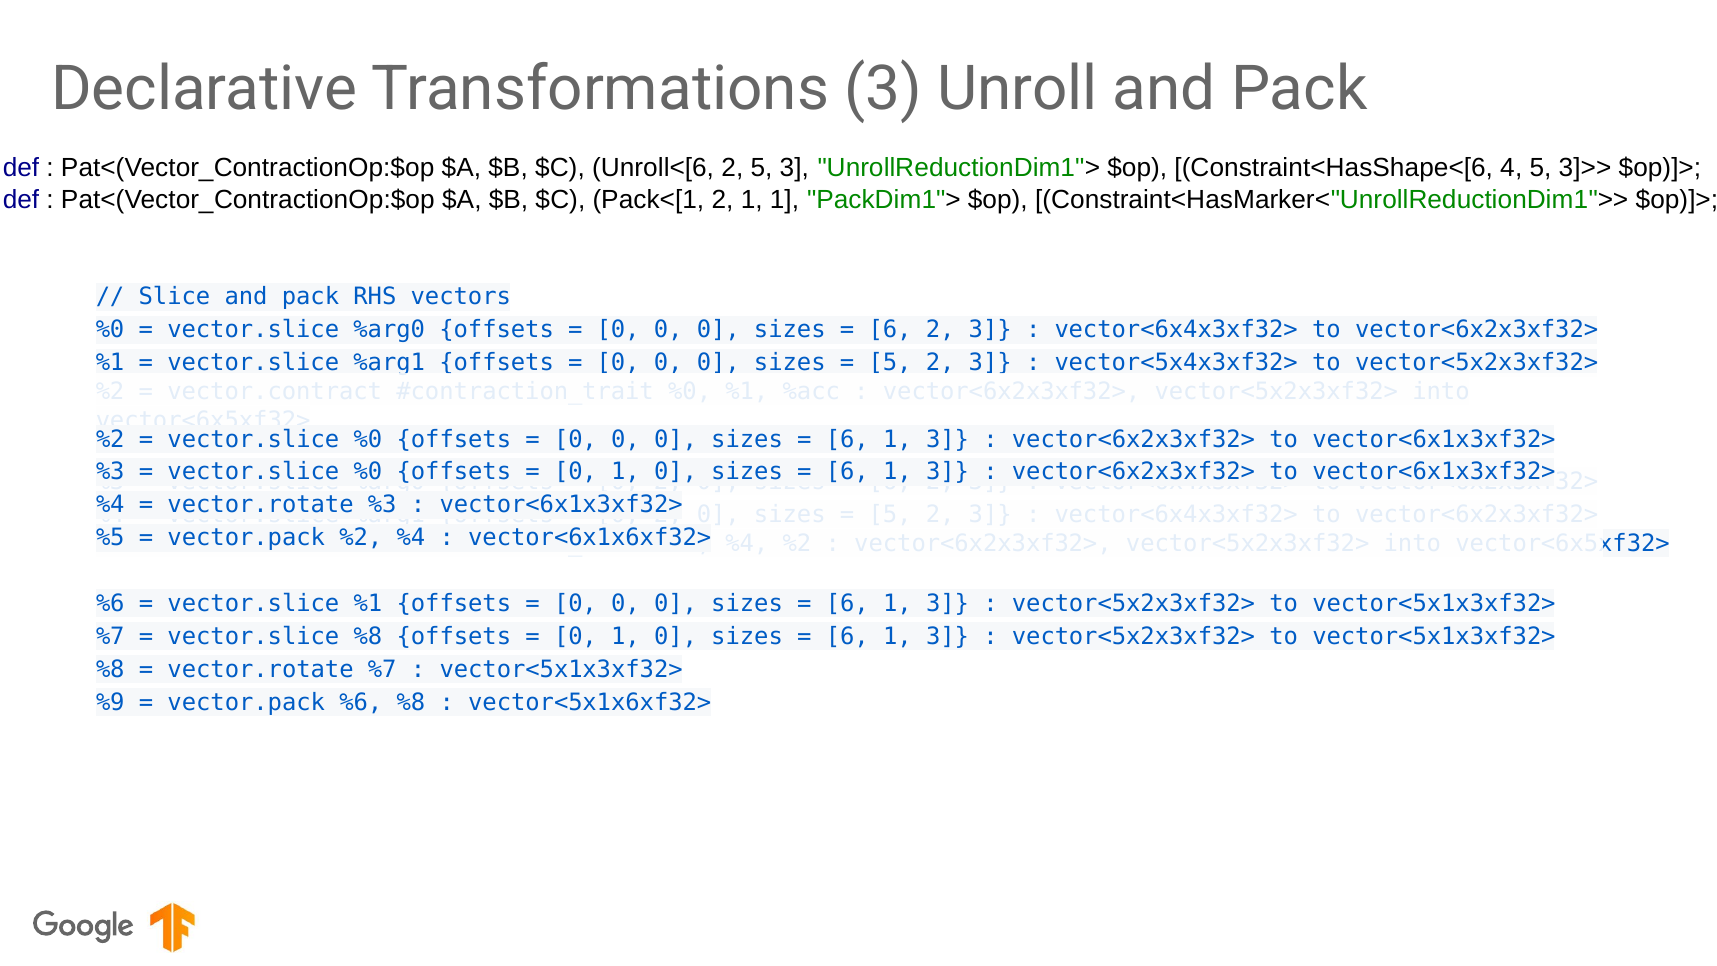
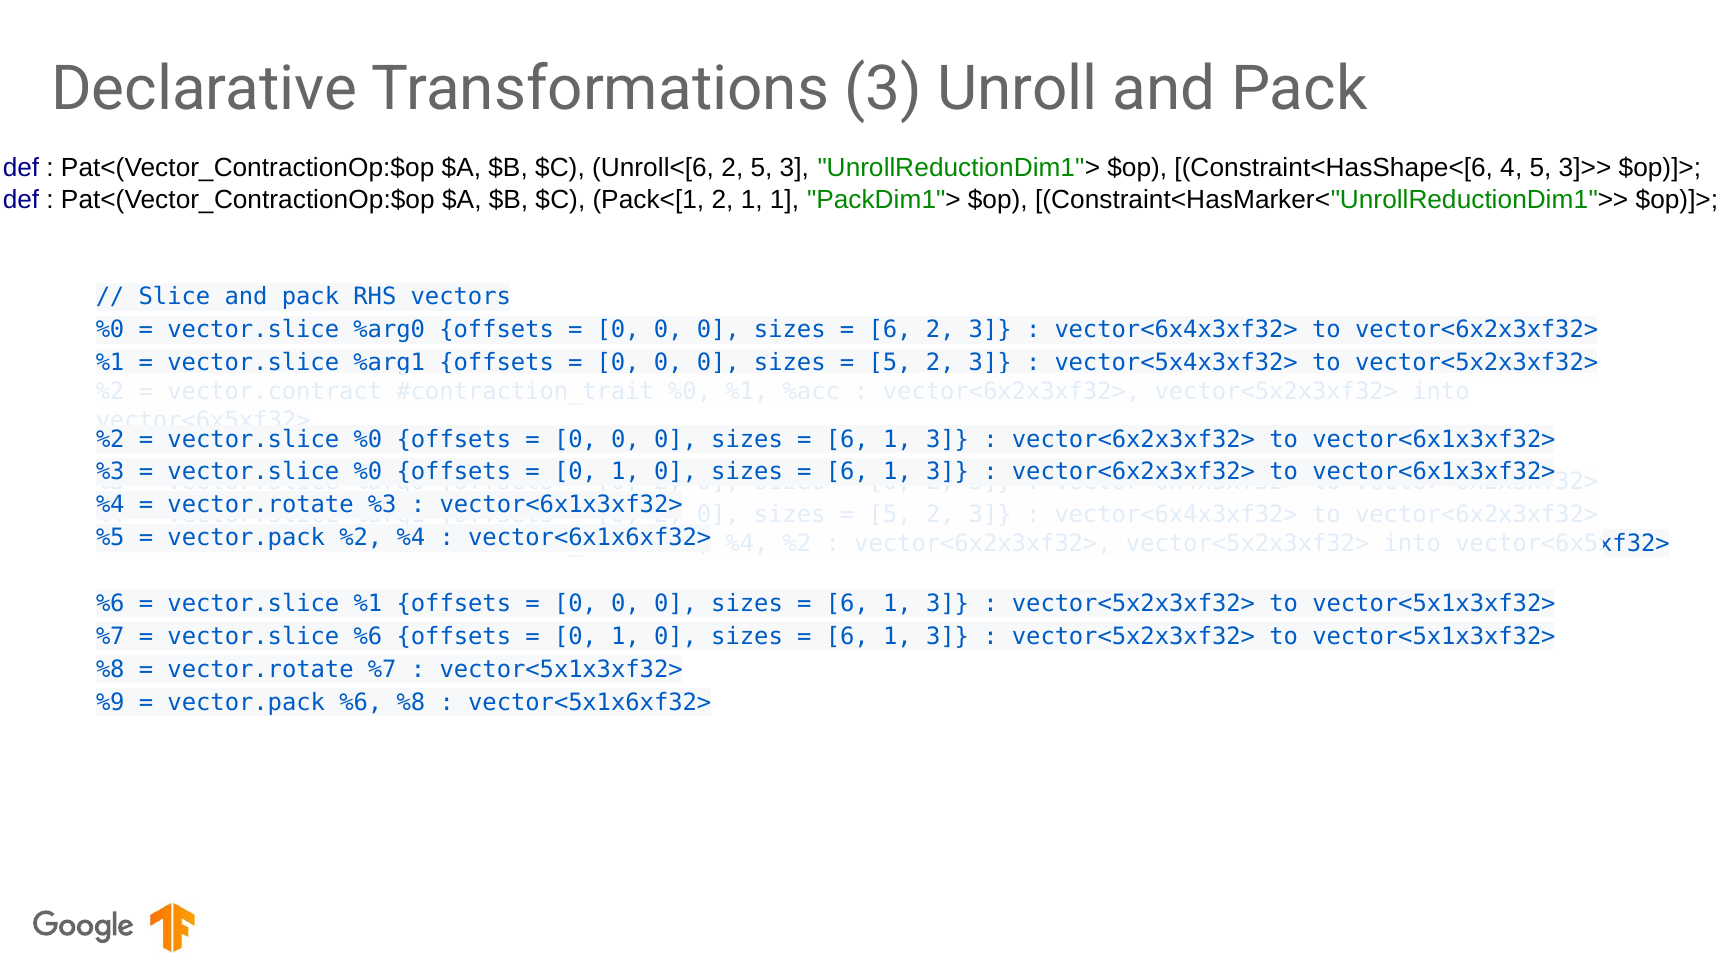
vector.slice %8: %8 -> %6
